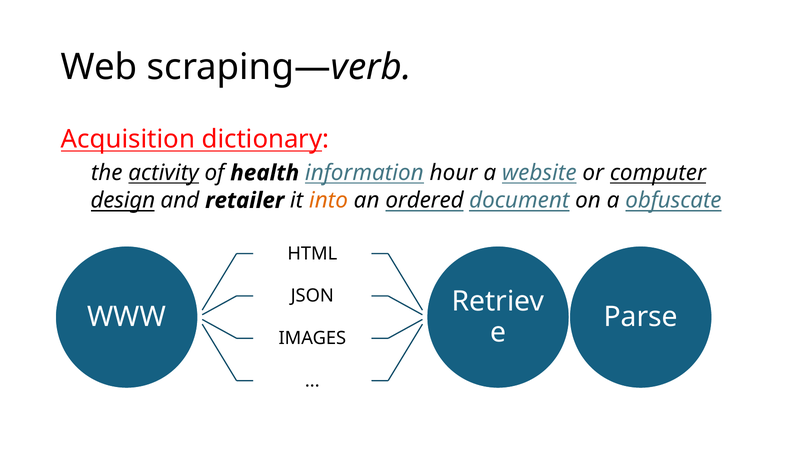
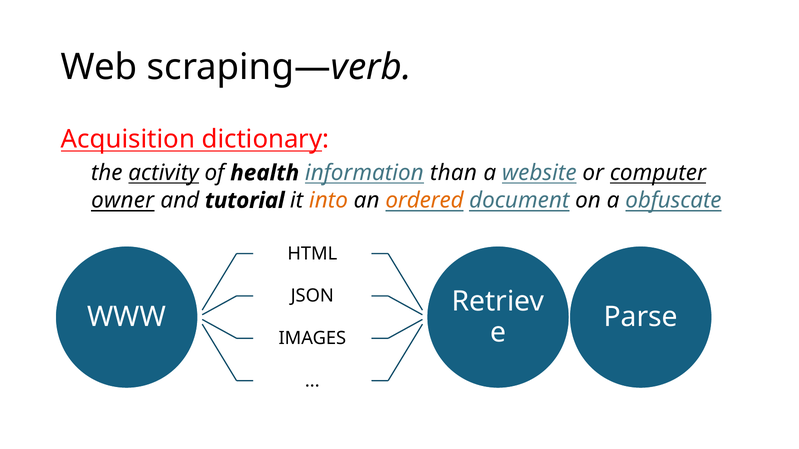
hour: hour -> than
design: design -> owner
retailer: retailer -> tutorial
ordered colour: black -> orange
